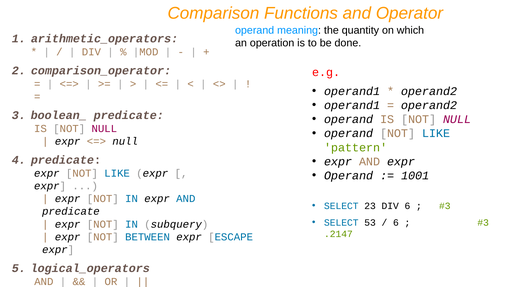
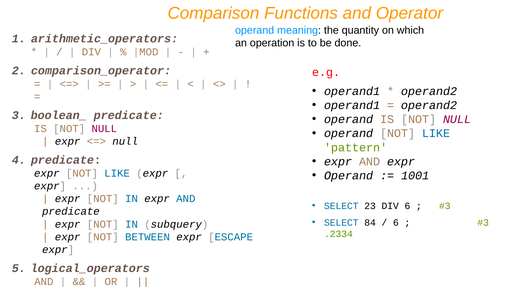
53: 53 -> 84
.2147: .2147 -> .2334
